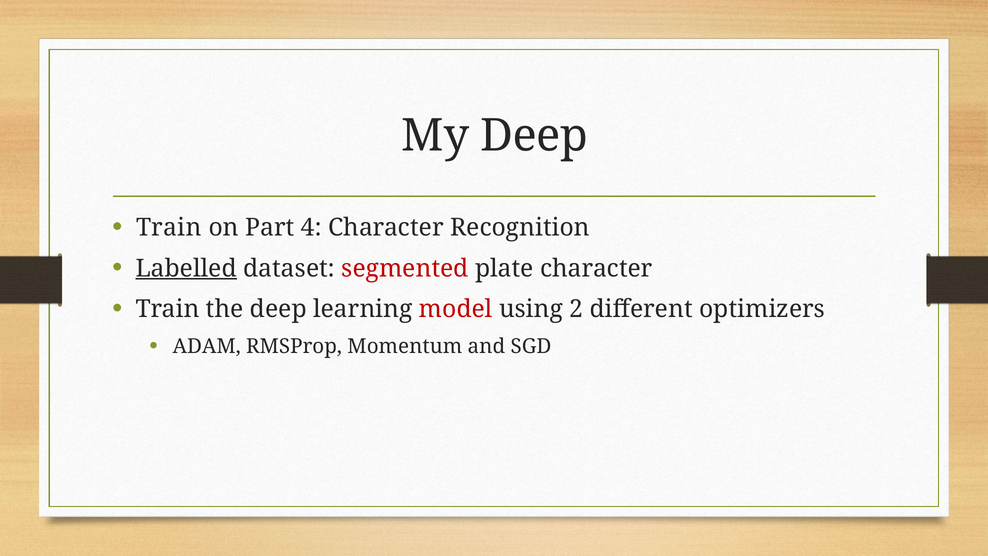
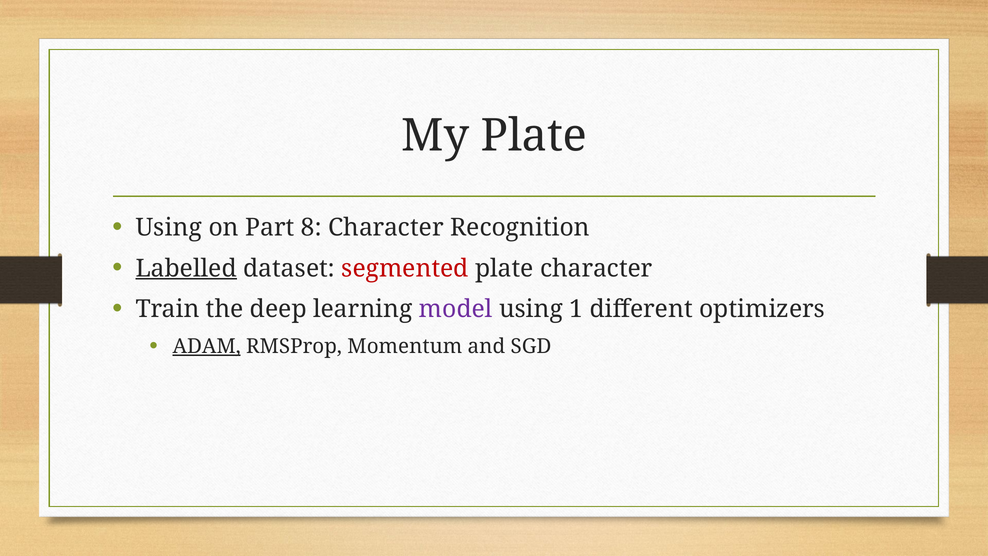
My Deep: Deep -> Plate
Train at (169, 227): Train -> Using
4: 4 -> 8
model colour: red -> purple
2: 2 -> 1
ADAM underline: none -> present
